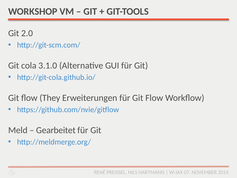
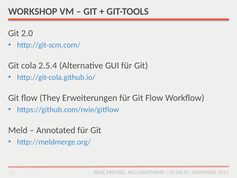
3.1.0: 3.1.0 -> 2.5.4
Gearbeitet: Gearbeitet -> Annotated
